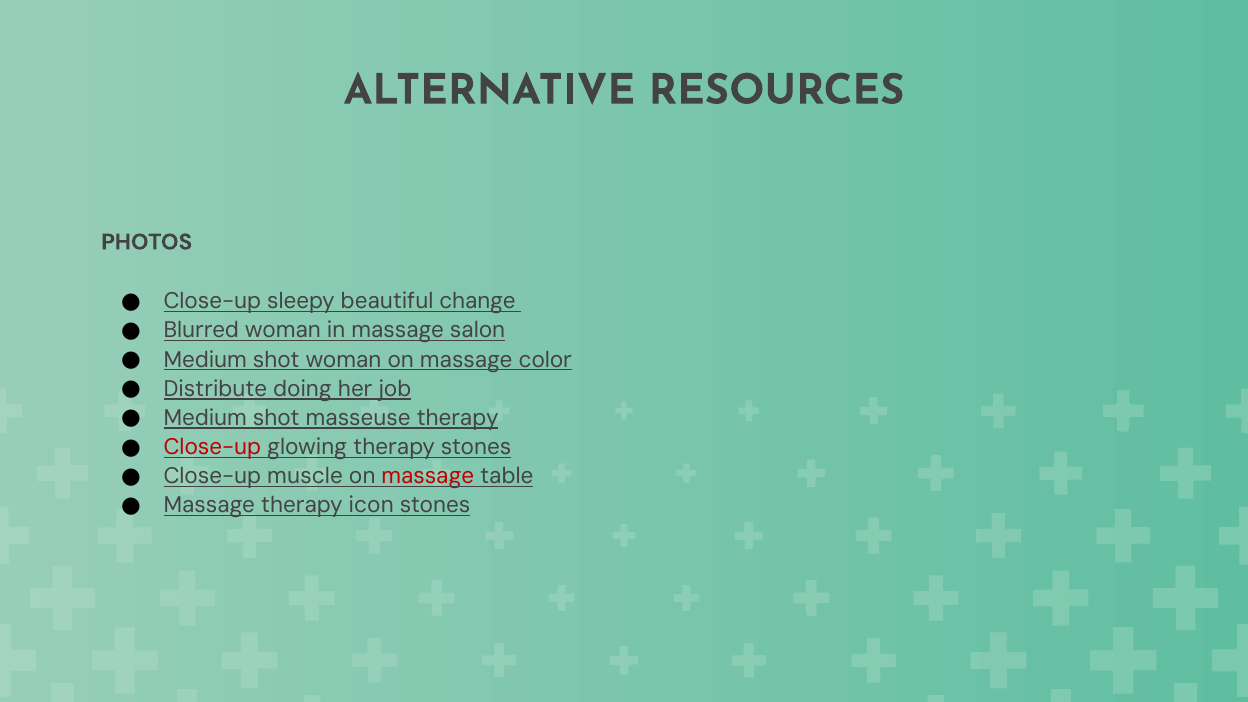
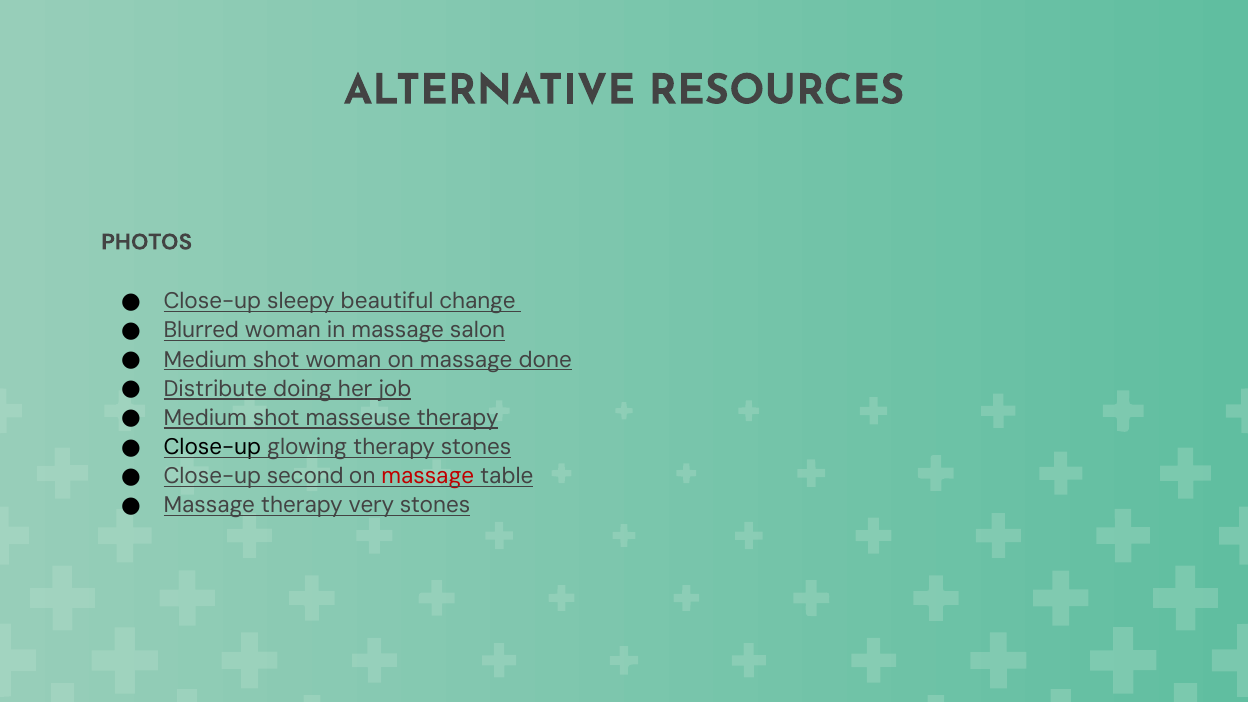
color: color -> done
Close-up at (212, 447) colour: red -> black
muscle: muscle -> second
icon: icon -> very
